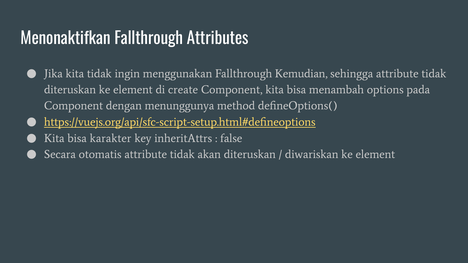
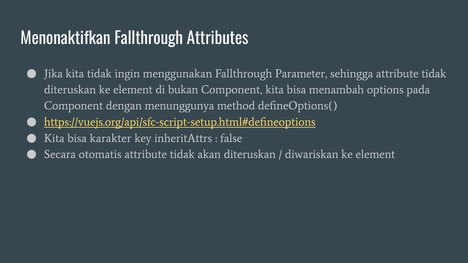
Kemudian: Kemudian -> Parameter
create: create -> bukan
